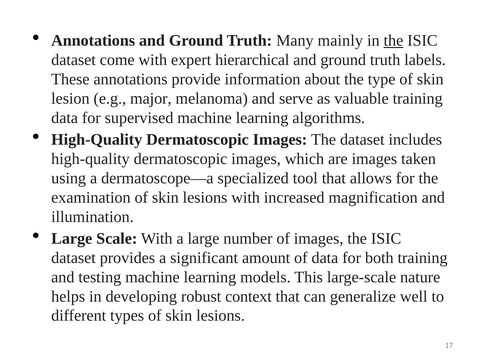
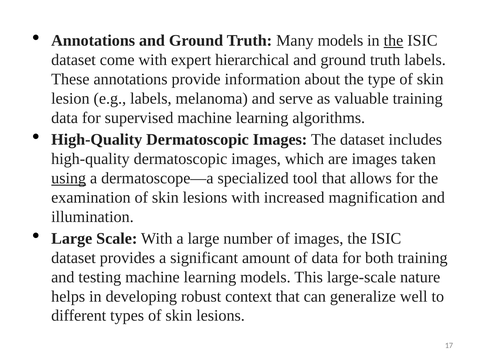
Many mainly: mainly -> models
e.g major: major -> labels
using underline: none -> present
